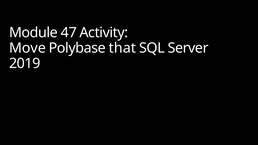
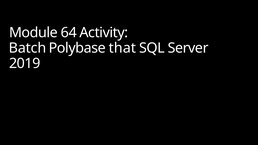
47: 47 -> 64
Move: Move -> Batch
